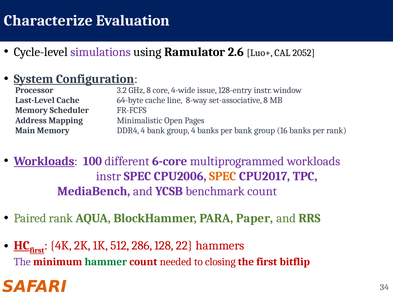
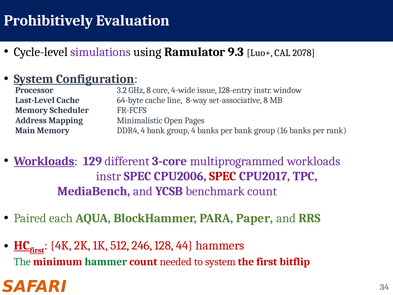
Characterize: Characterize -> Prohibitively
2.6: 2.6 -> 9.3
2052: 2052 -> 2078
100: 100 -> 129
6-core: 6-core -> 3-core
SPEC at (223, 176) colour: orange -> red
Paired rank: rank -> each
286: 286 -> 246
22: 22 -> 44
The at (22, 261) colour: purple -> green
to closing: closing -> system
